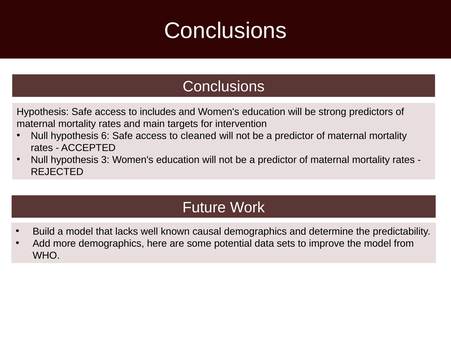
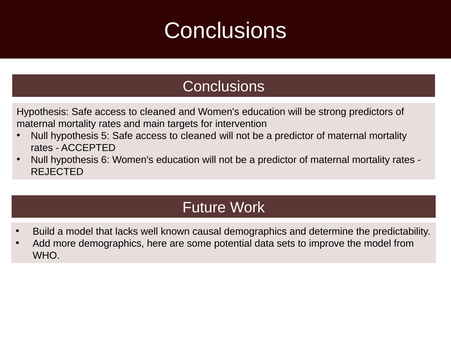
includes at (158, 112): includes -> cleaned
6: 6 -> 5
3: 3 -> 6
